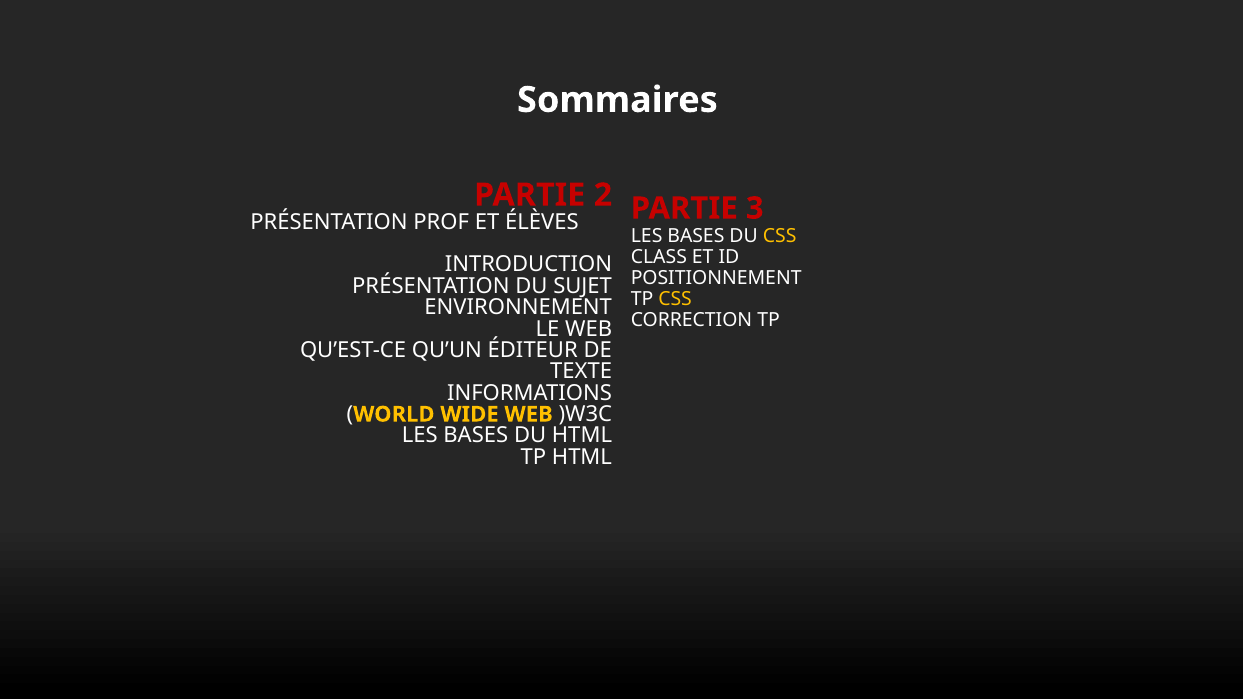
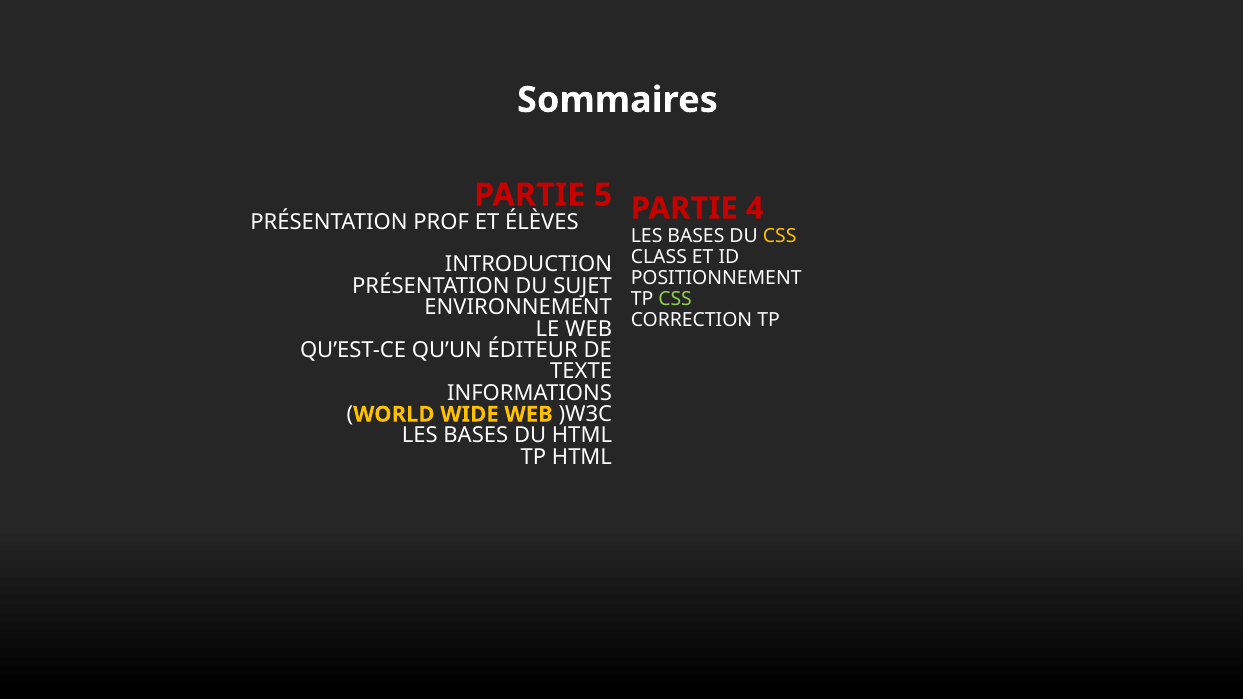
2: 2 -> 5
3: 3 -> 4
CSS at (675, 299) colour: yellow -> light green
